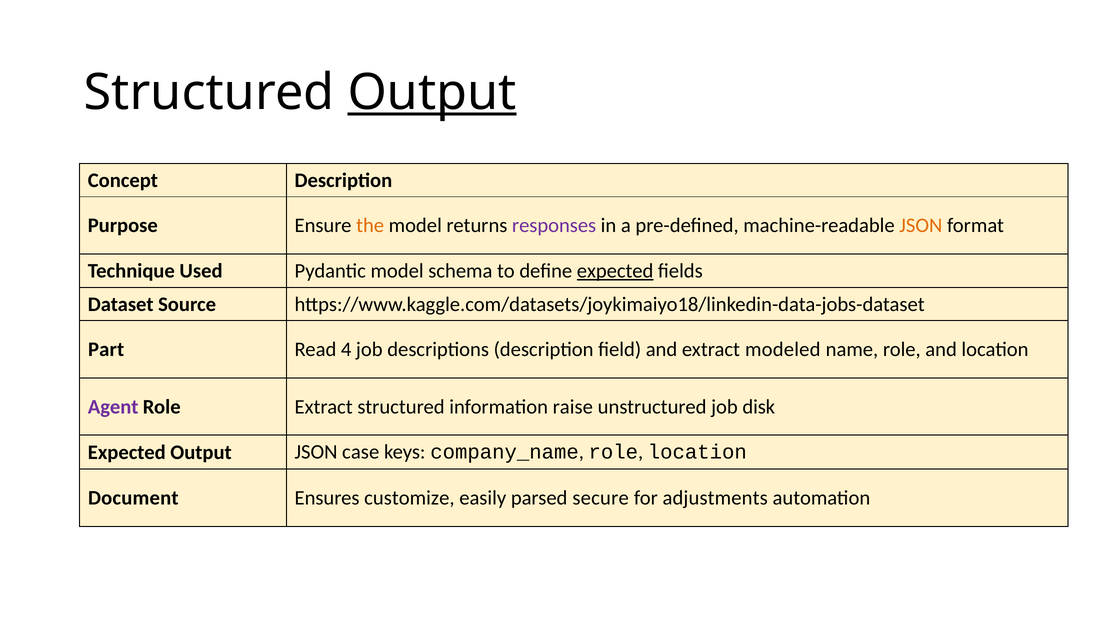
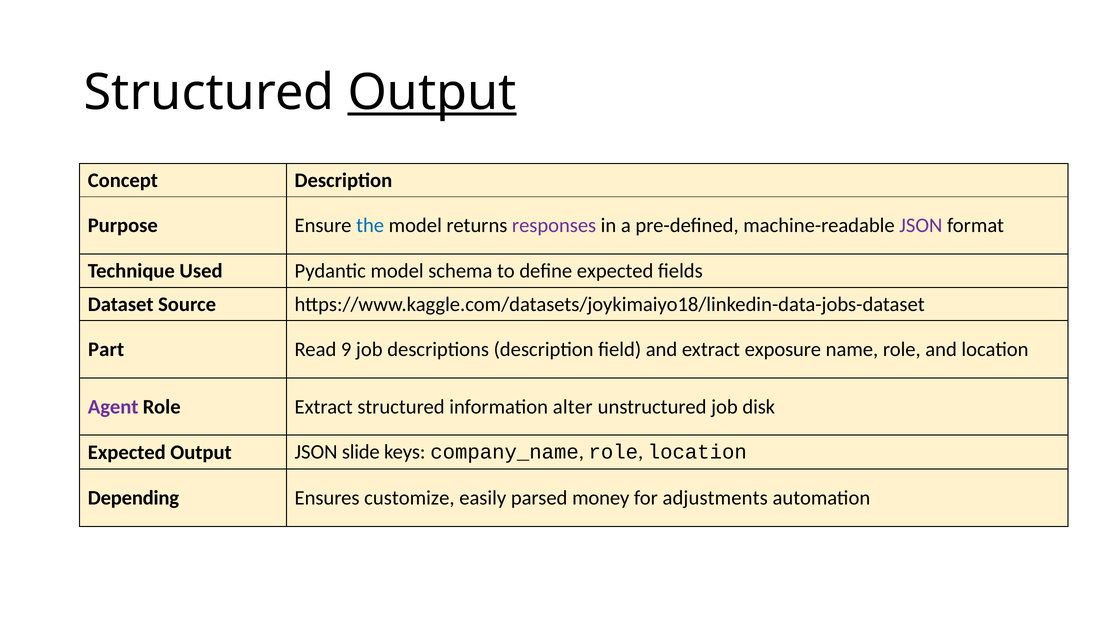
the colour: orange -> blue
JSON at (921, 226) colour: orange -> purple
expected at (615, 271) underline: present -> none
4: 4 -> 9
modeled: modeled -> exposure
raise: raise -> alter
case: case -> slide
Document: Document -> Depending
secure: secure -> money
